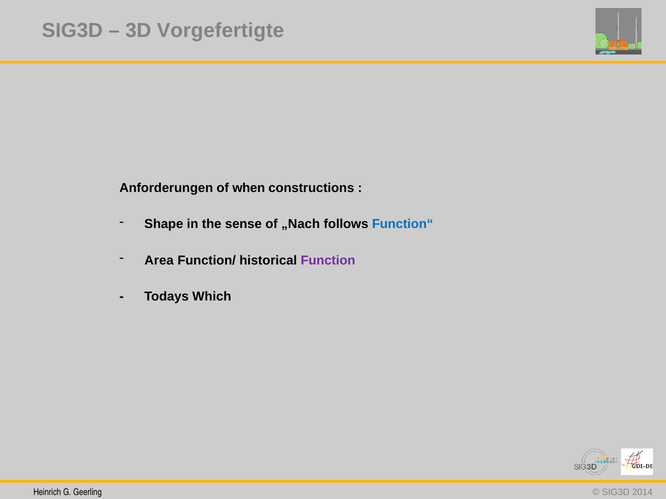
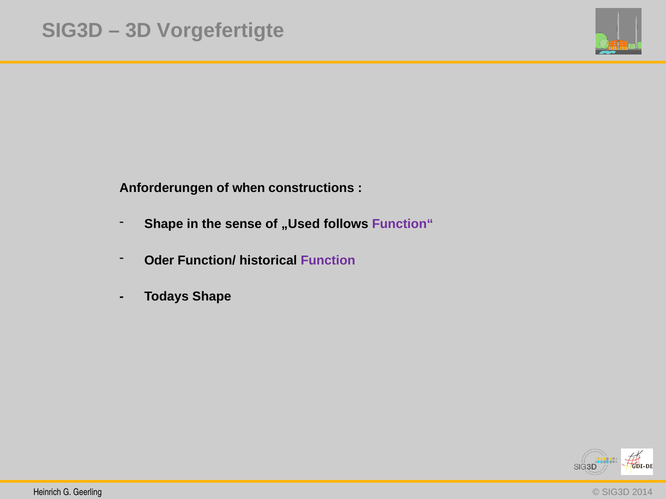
„Nach: „Nach -> „Used
Function“ colour: blue -> purple
Area: Area -> Oder
Todays Which: Which -> Shape
